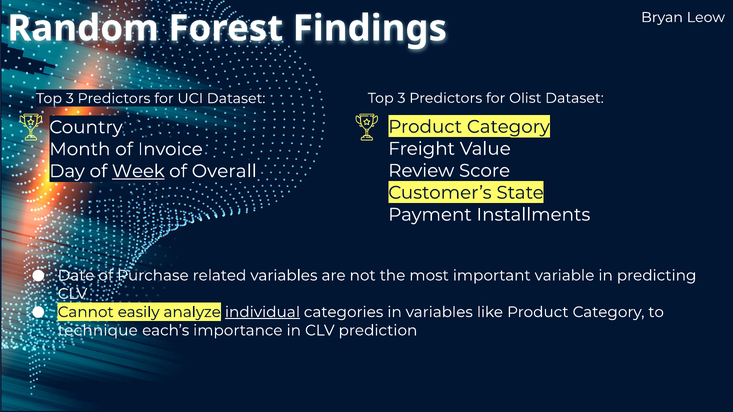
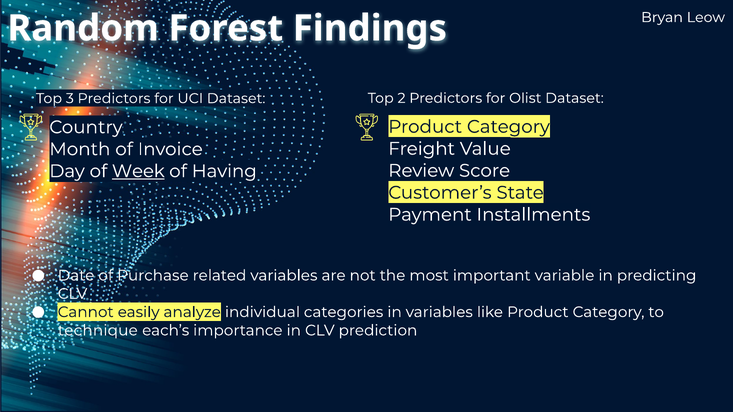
Dataset Top 3: 3 -> 2
Overall: Overall -> Having
individual underline: present -> none
